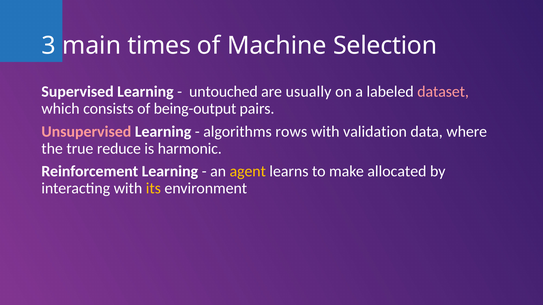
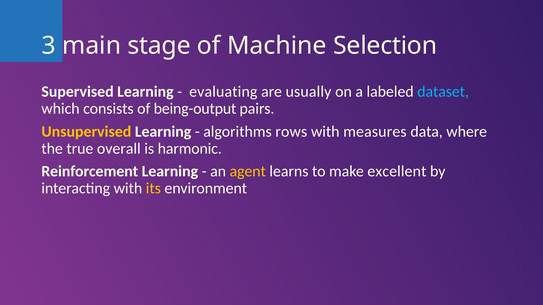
times: times -> stage
untouched: untouched -> evaluating
dataset colour: pink -> light blue
Unsupervised colour: pink -> yellow
validation: validation -> measures
reduce: reduce -> overall
allocated: allocated -> excellent
